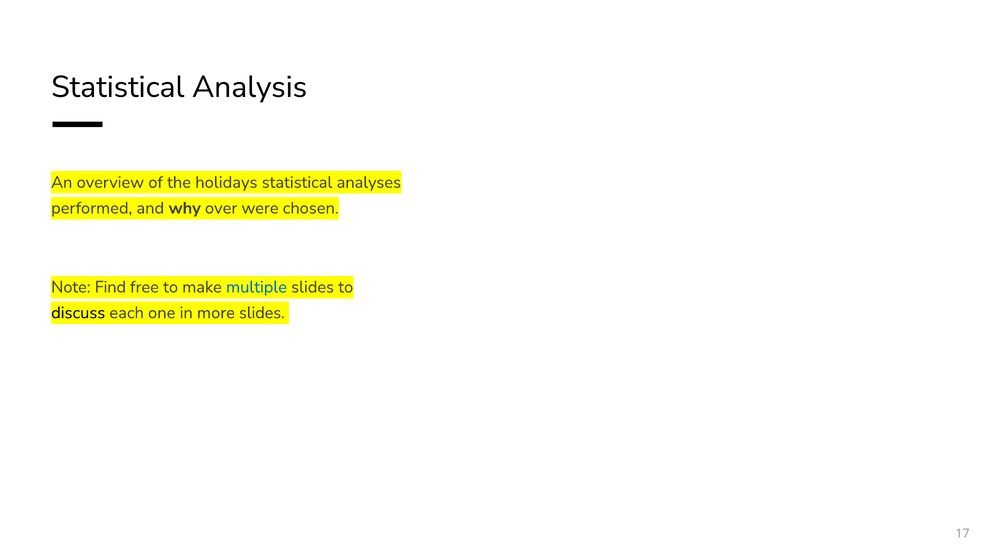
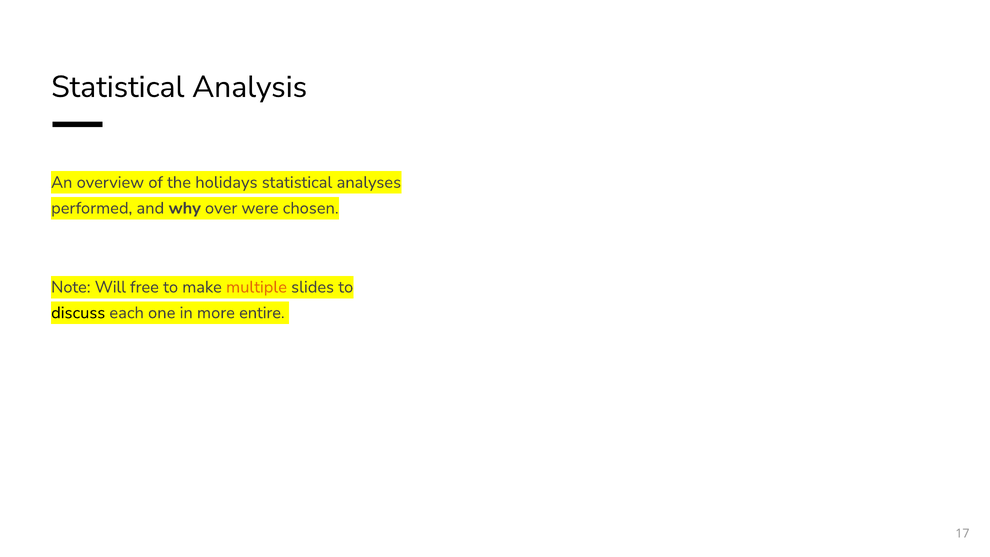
Find: Find -> Will
multiple colour: blue -> orange
more slides: slides -> entire
